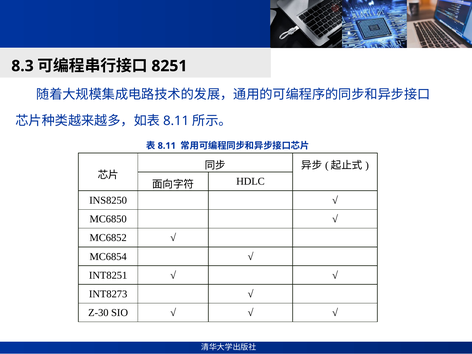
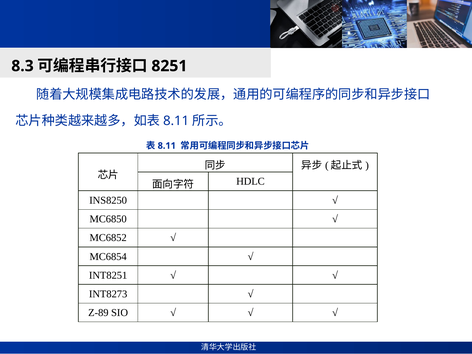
Z-30: Z-30 -> Z-89
